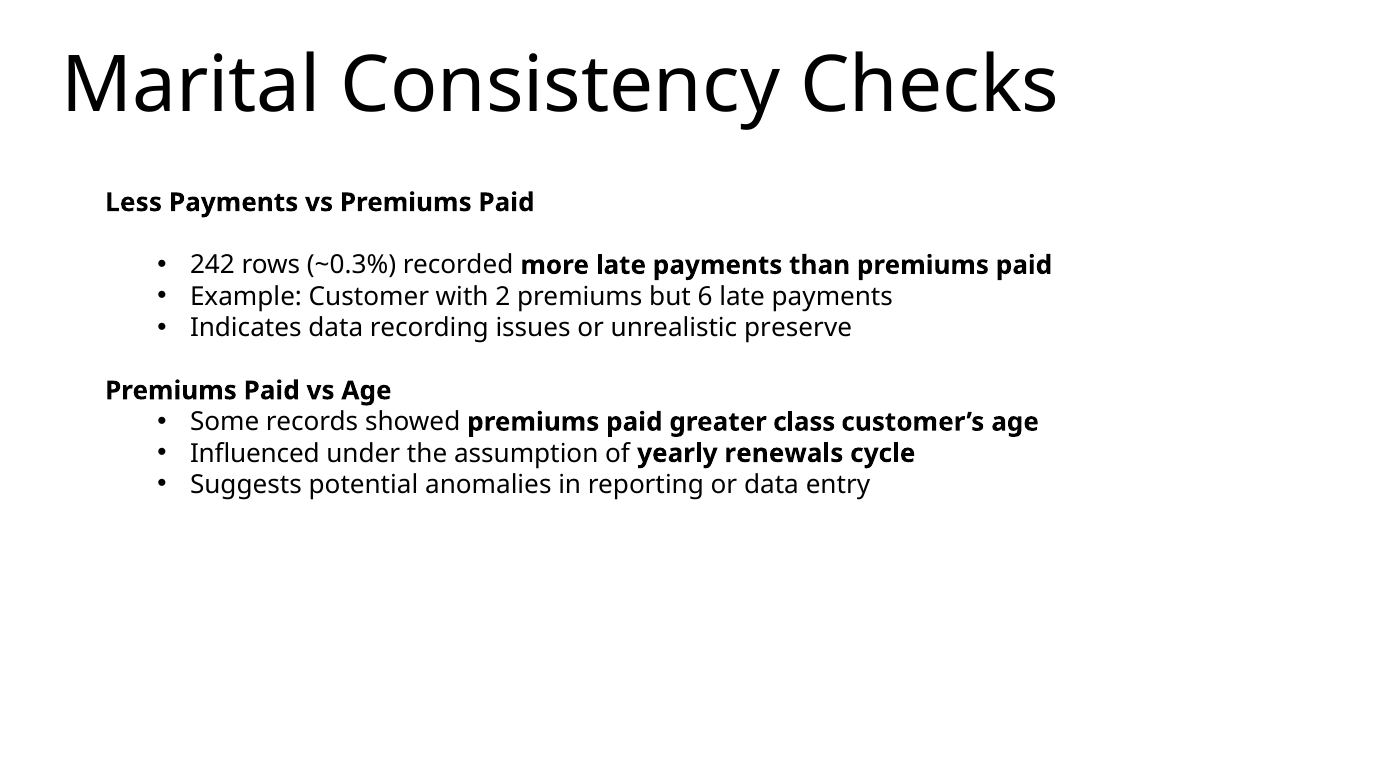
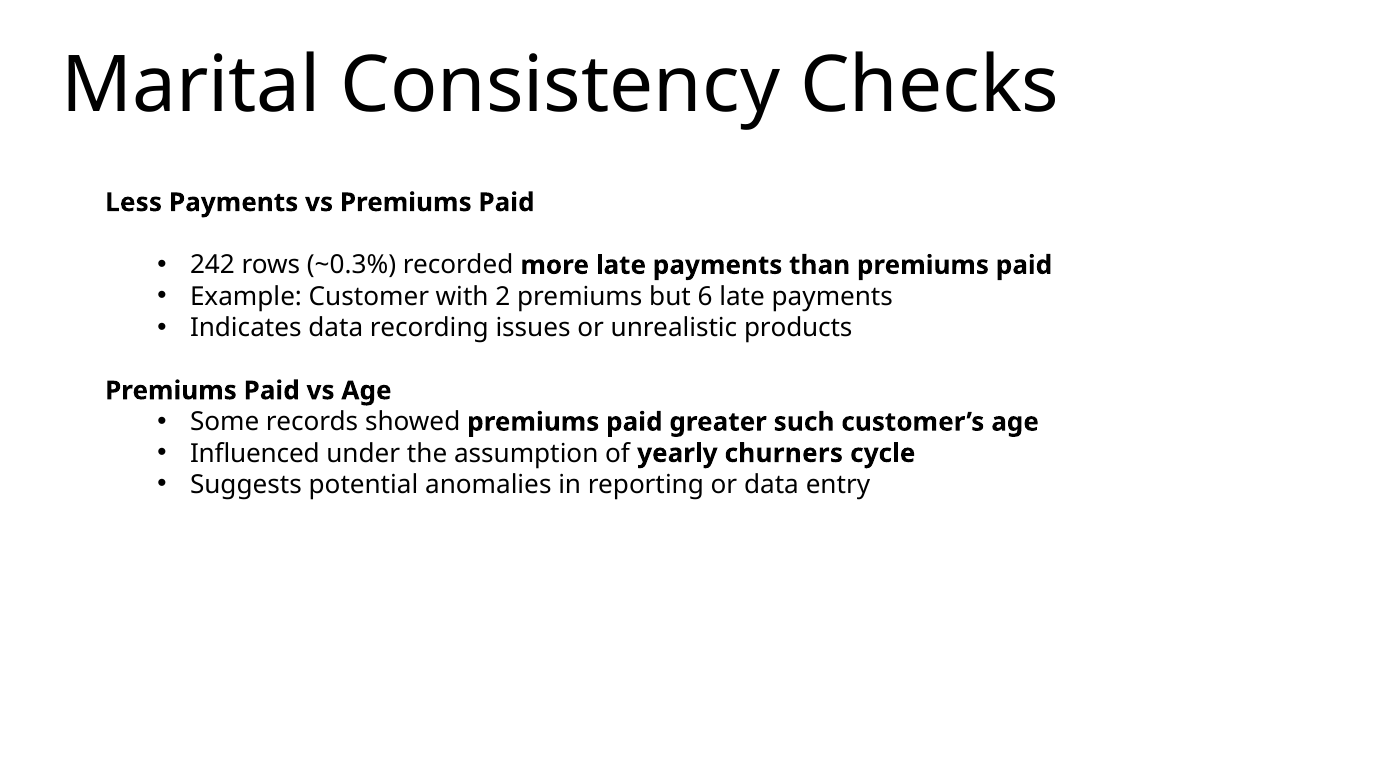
preserve: preserve -> products
class: class -> such
renewals: renewals -> churners
